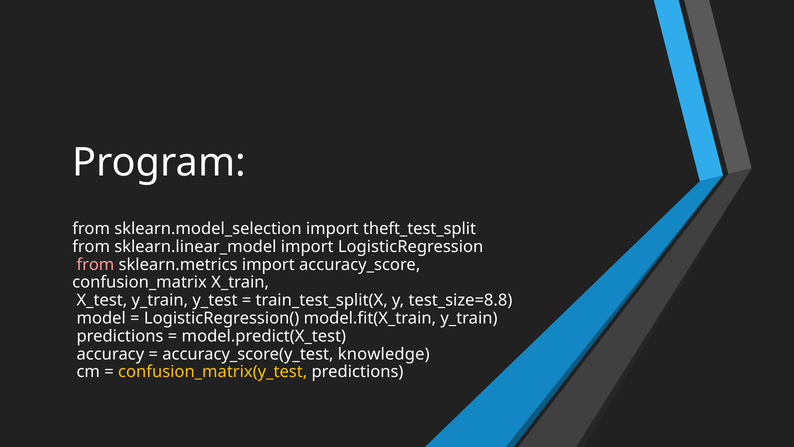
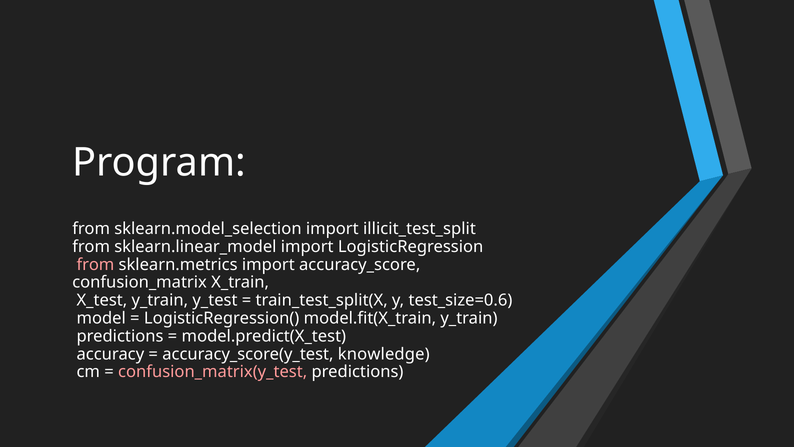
theft_test_split: theft_test_split -> illicit_test_split
test_size=8.8: test_size=8.8 -> test_size=0.6
confusion_matrix(y_test colour: yellow -> pink
